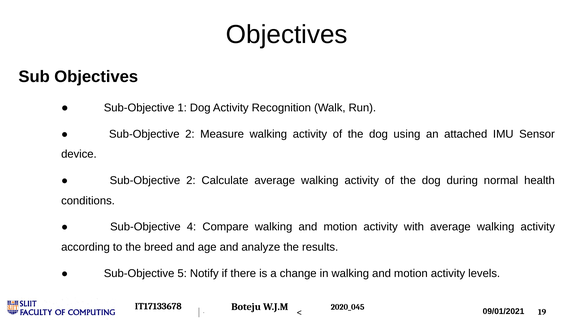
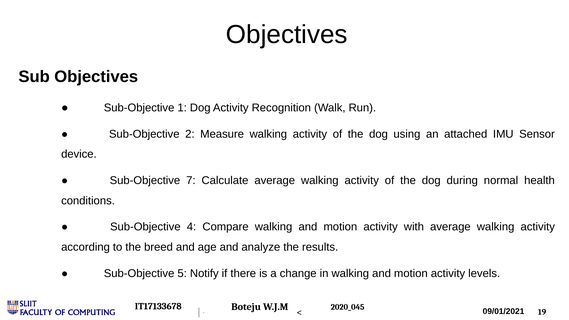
2 at (191, 180): 2 -> 7
